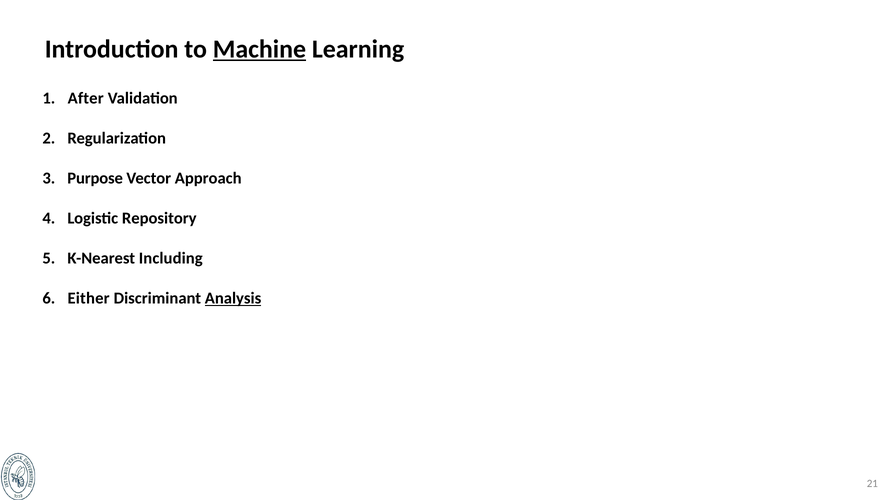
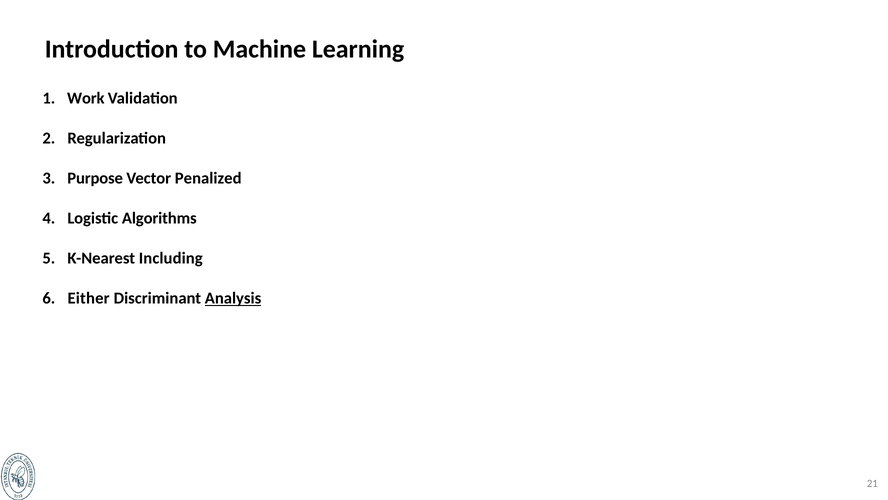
Machine underline: present -> none
After: After -> Work
Approach: Approach -> Penalized
Repository: Repository -> Algorithms
